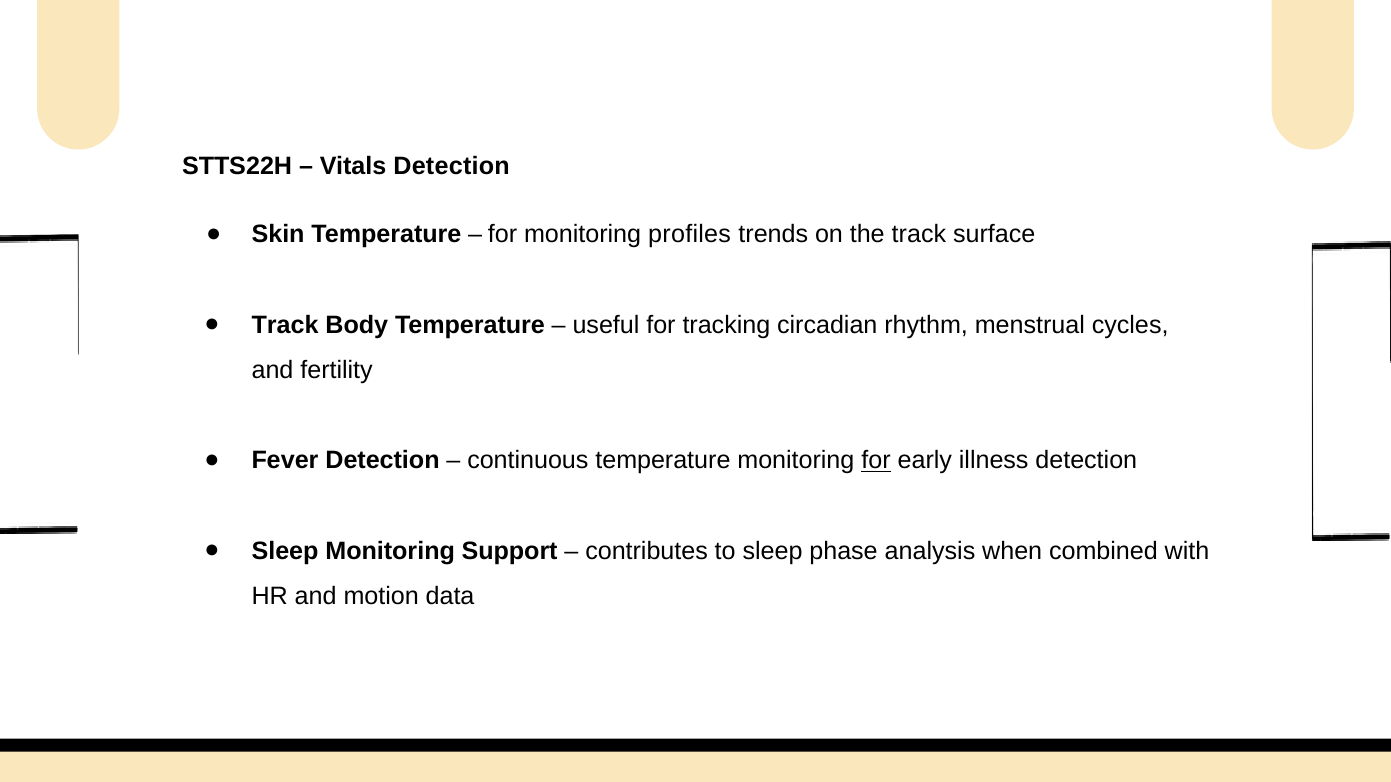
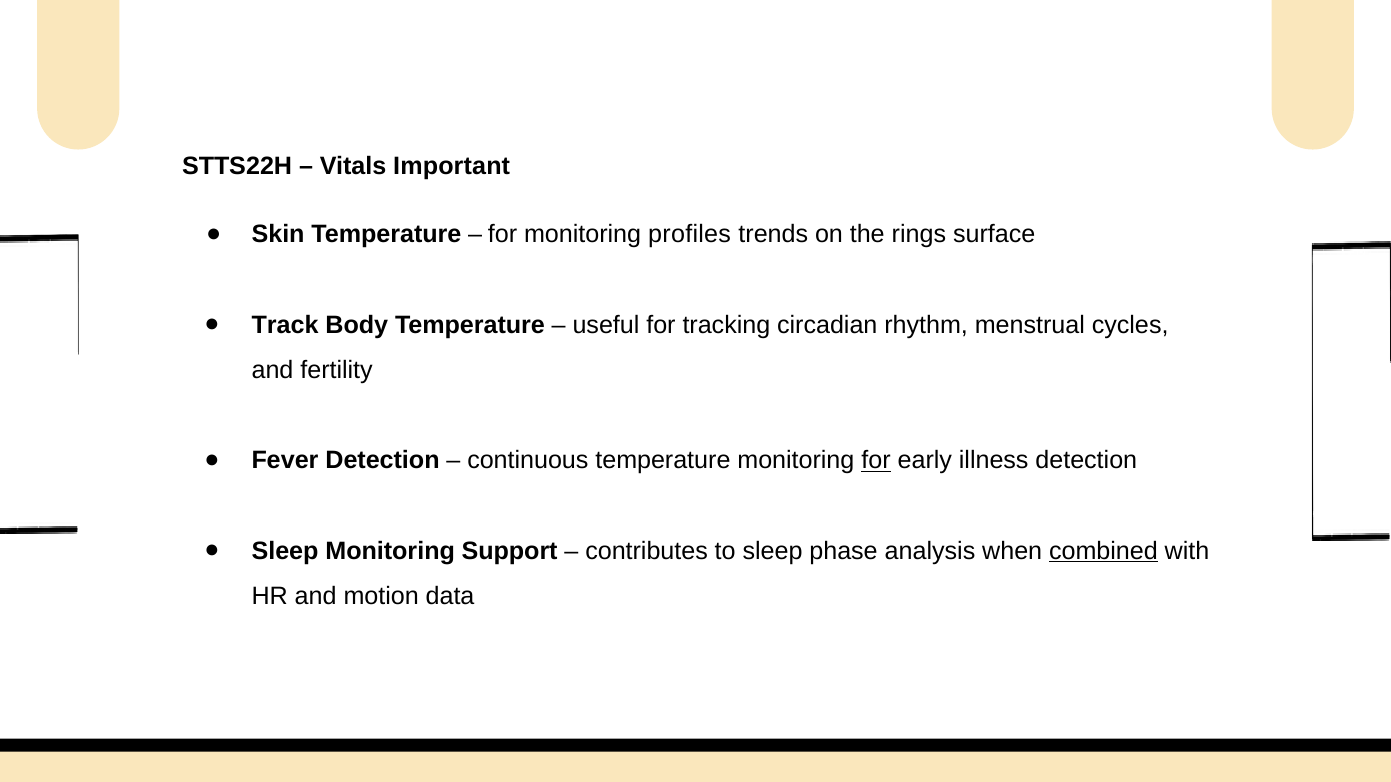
Vitals Detection: Detection -> Important
the track: track -> rings
combined underline: none -> present
